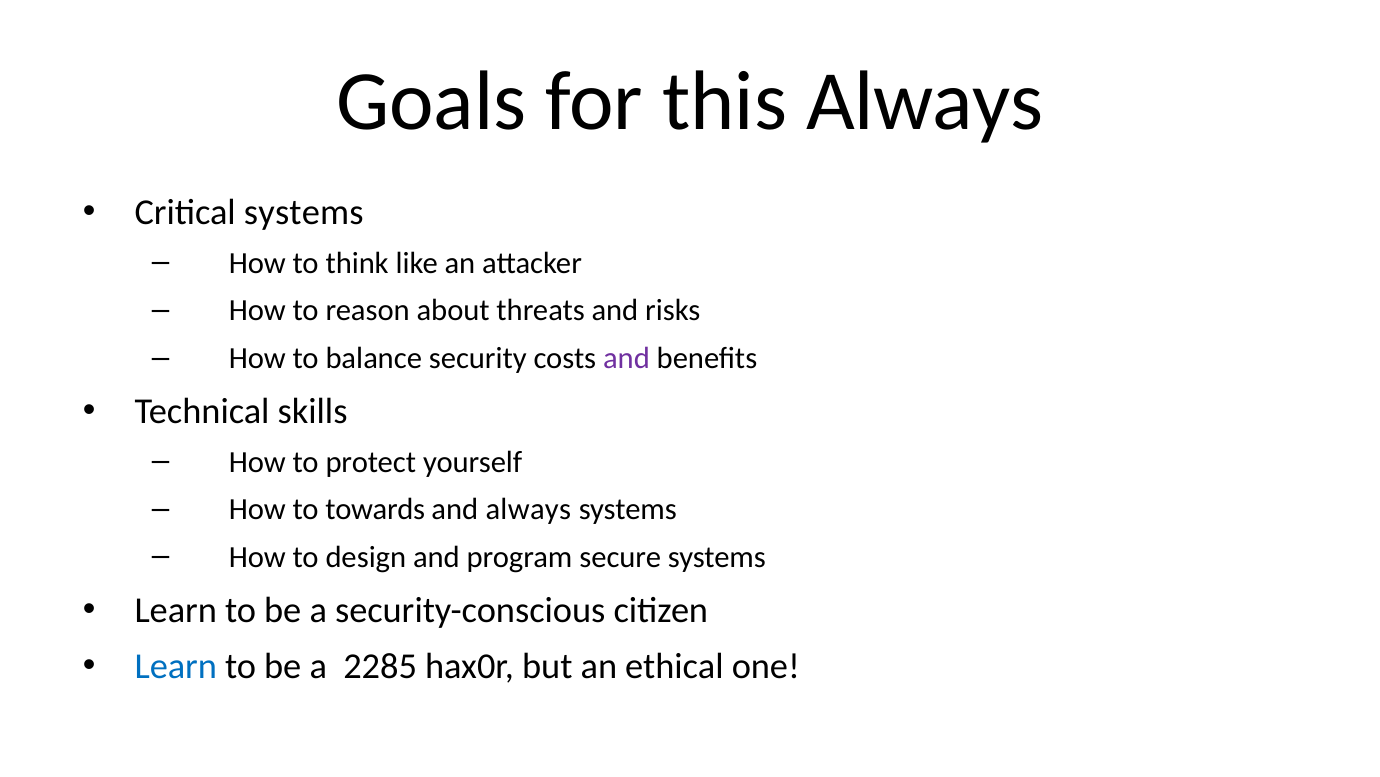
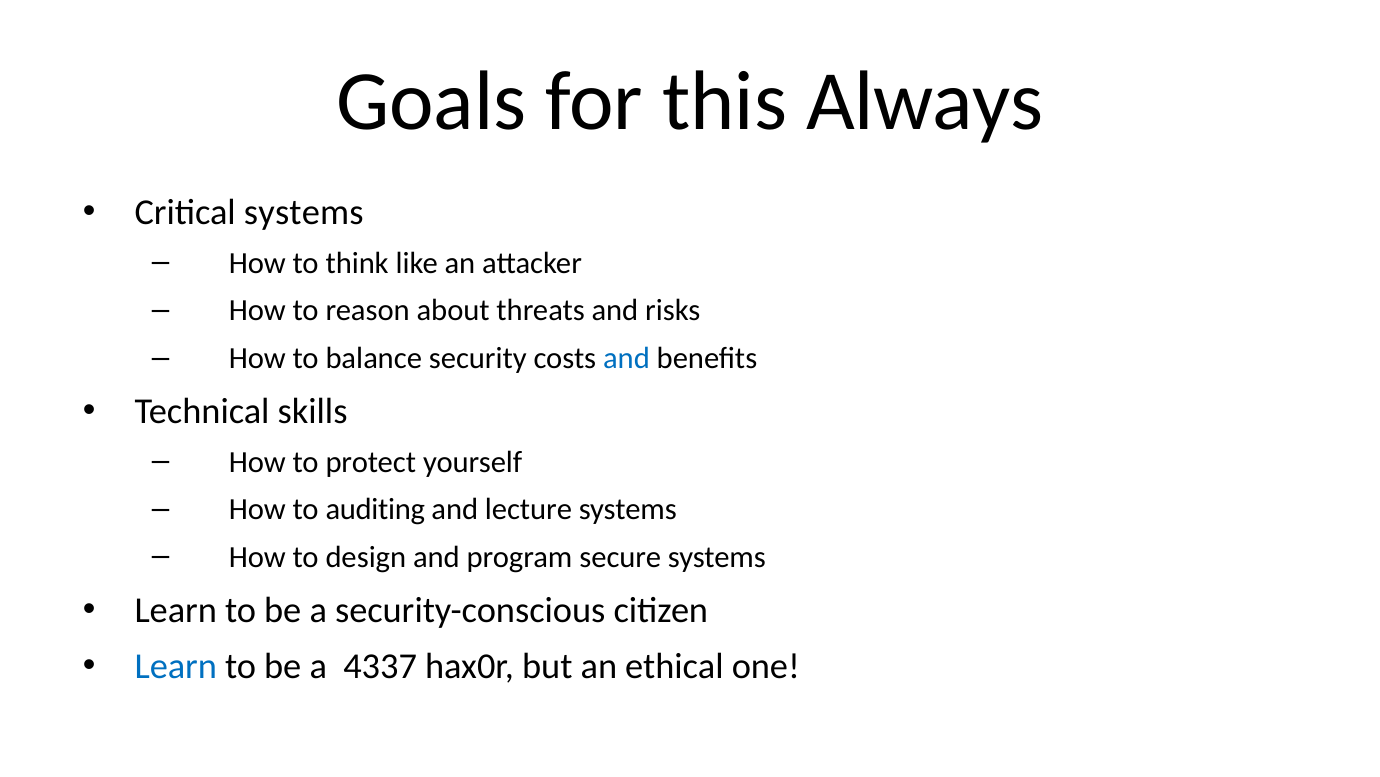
and at (626, 358) colour: purple -> blue
towards: towards -> auditing
and always: always -> lecture
2285: 2285 -> 4337
